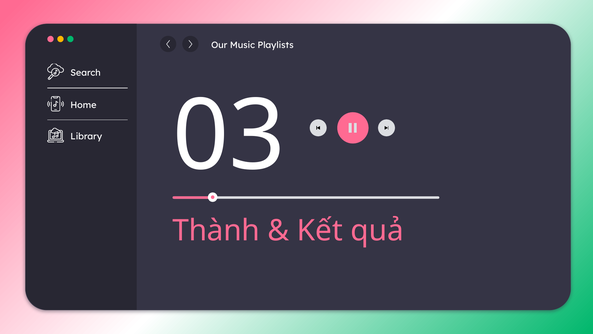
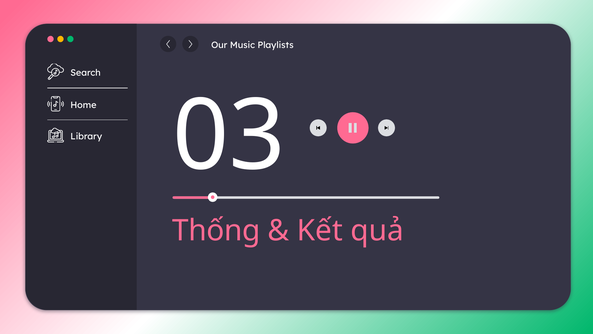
Thành: Thành -> Thống
